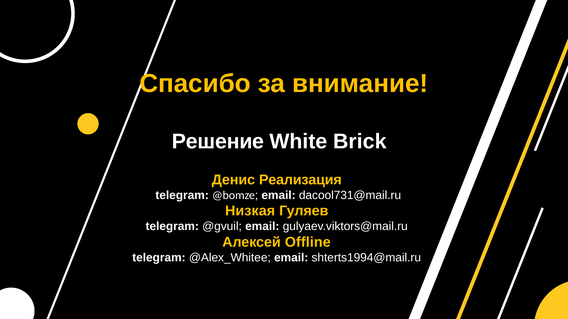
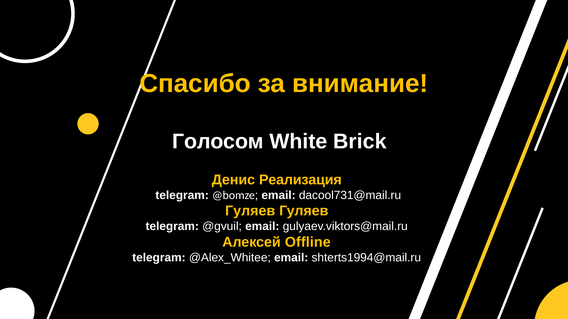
Решение: Решение -> Голосом
Низкая at (250, 211): Низкая -> Гуляев
